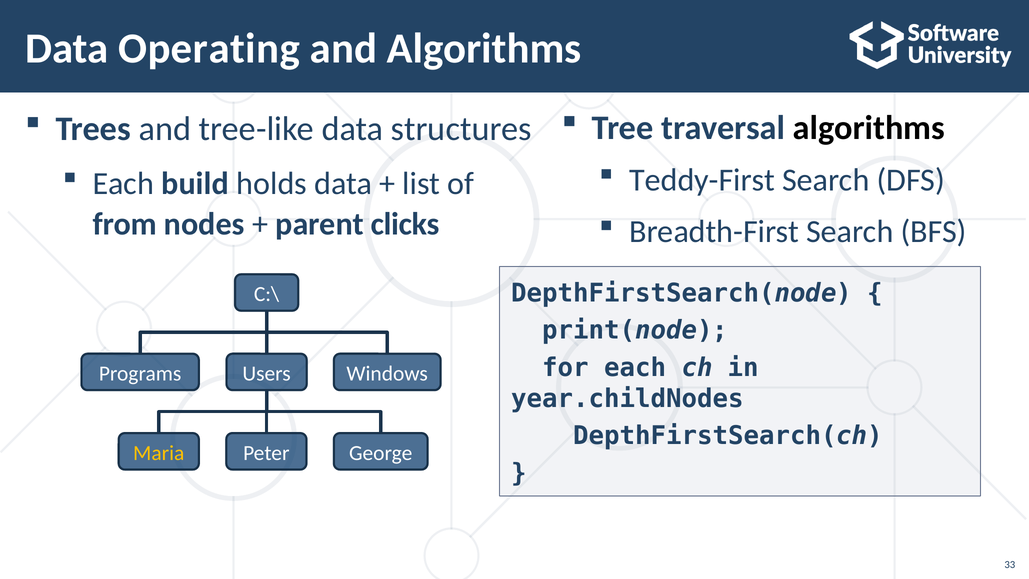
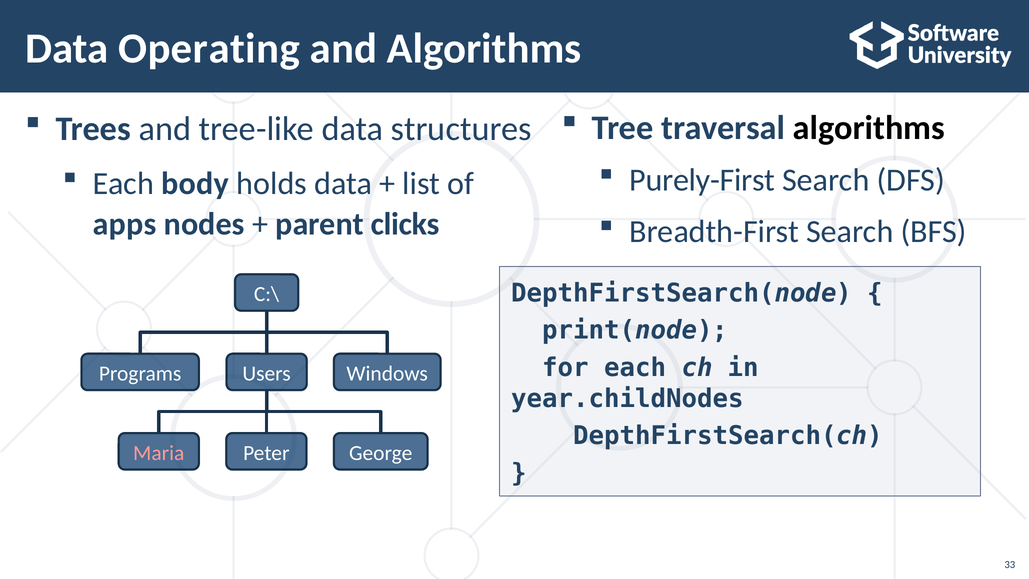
Teddy-First: Teddy-First -> Purely-First
build: build -> body
from: from -> apps
Maria colour: yellow -> pink
